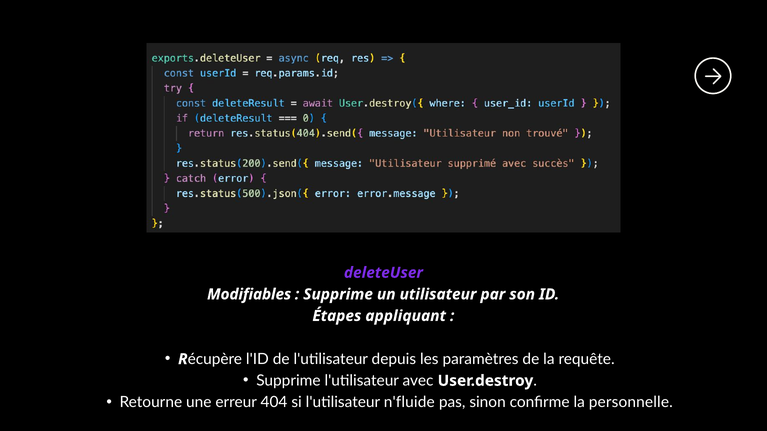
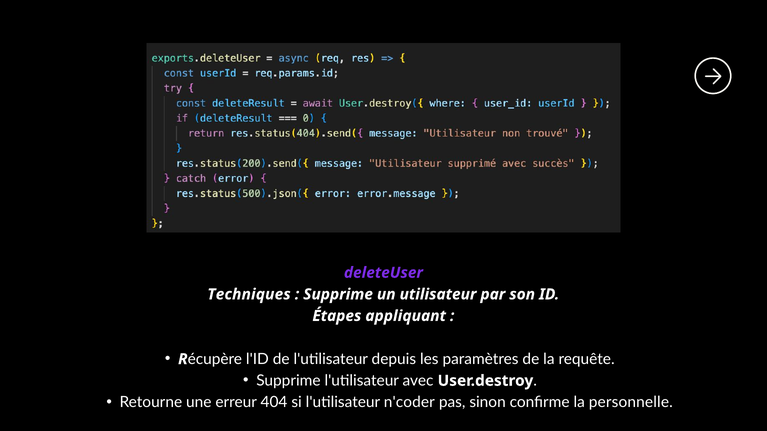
Modifiables: Modifiables -> Techniques
n'fluide: n'fluide -> n'coder
